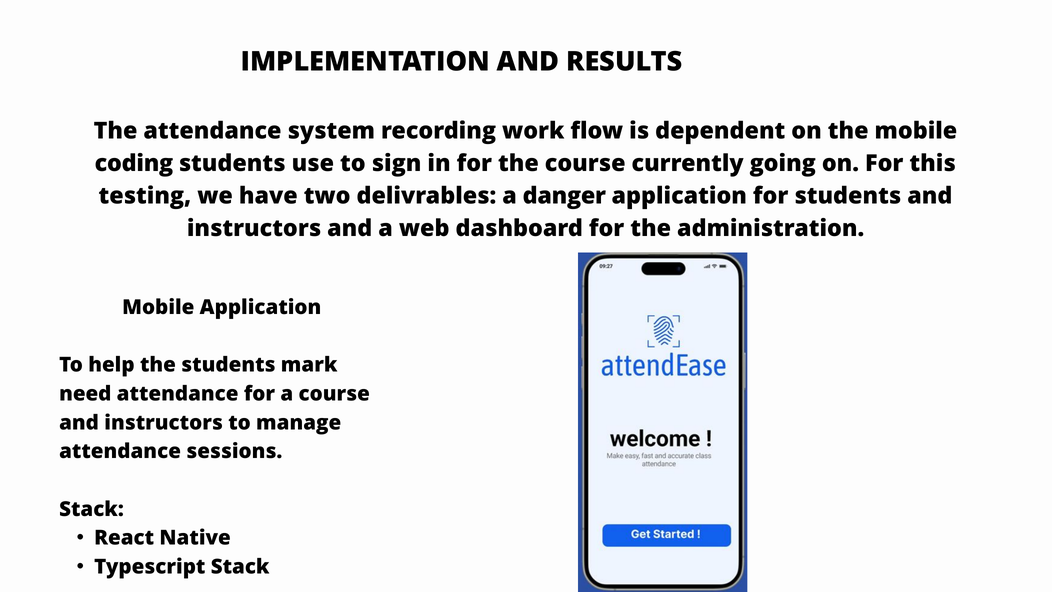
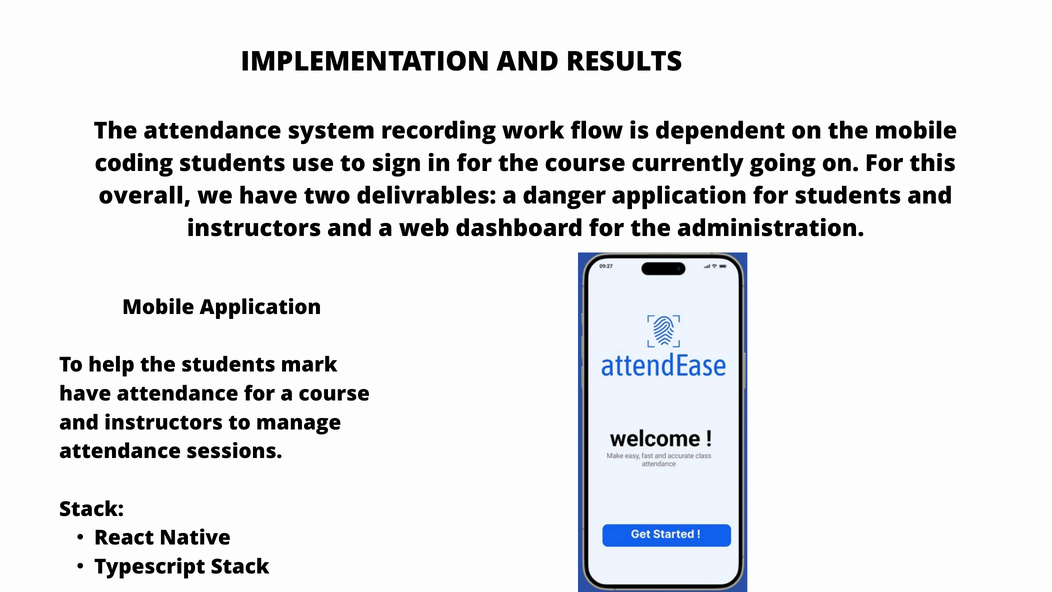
testing: testing -> overall
need at (85, 394): need -> have
